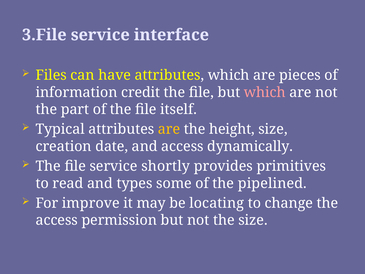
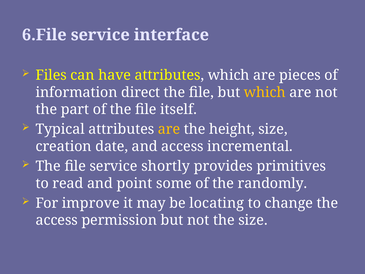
3.File: 3.File -> 6.File
credit: credit -> direct
which at (265, 92) colour: pink -> yellow
dynamically: dynamically -> incremental
types: types -> point
pipelined: pipelined -> randomly
